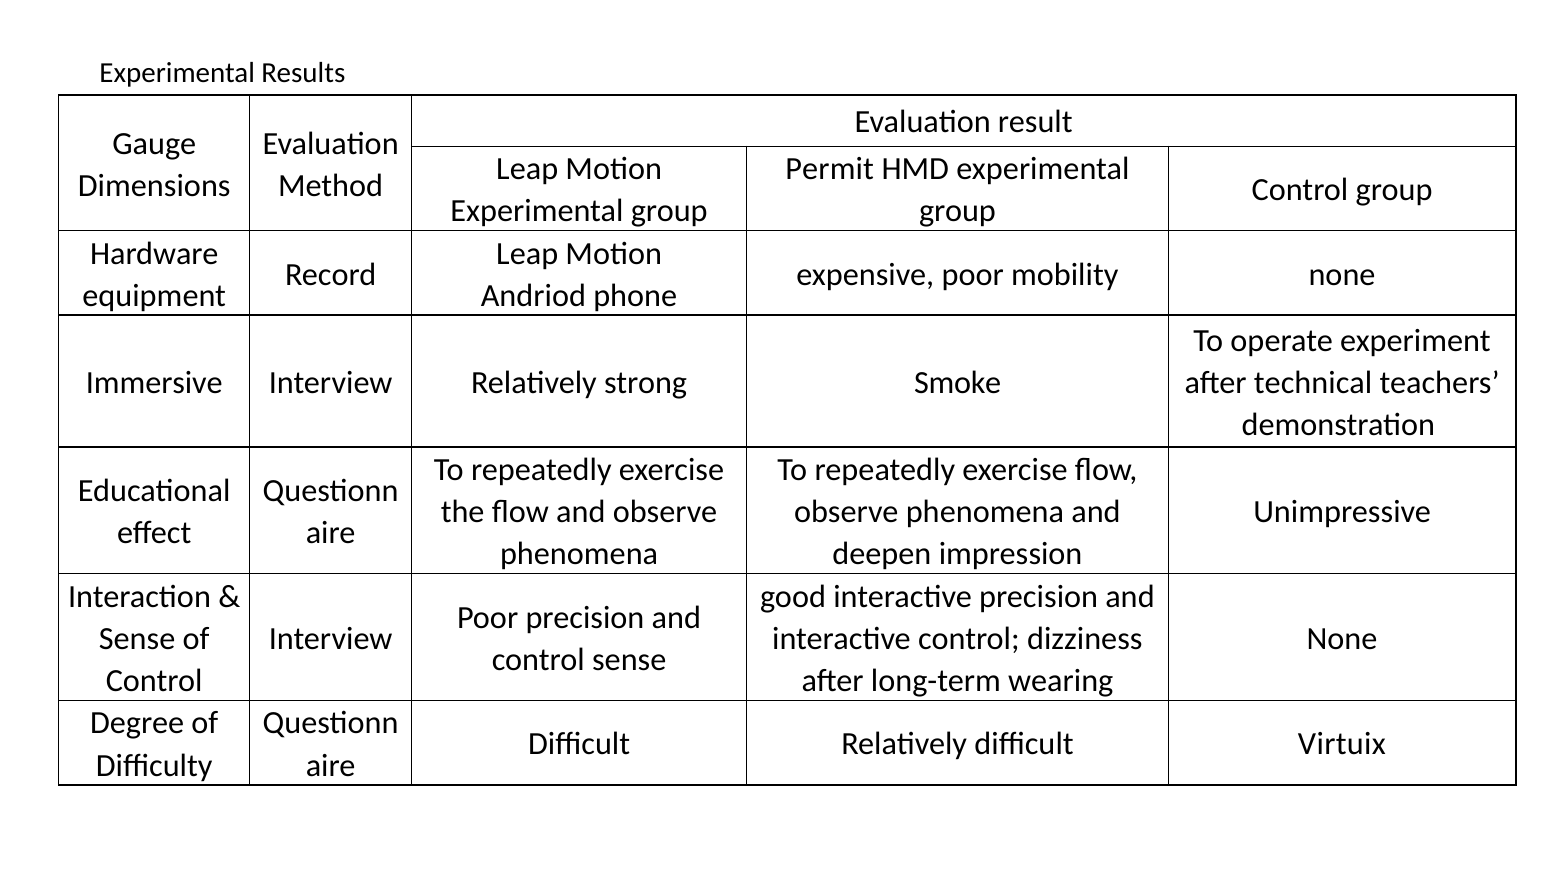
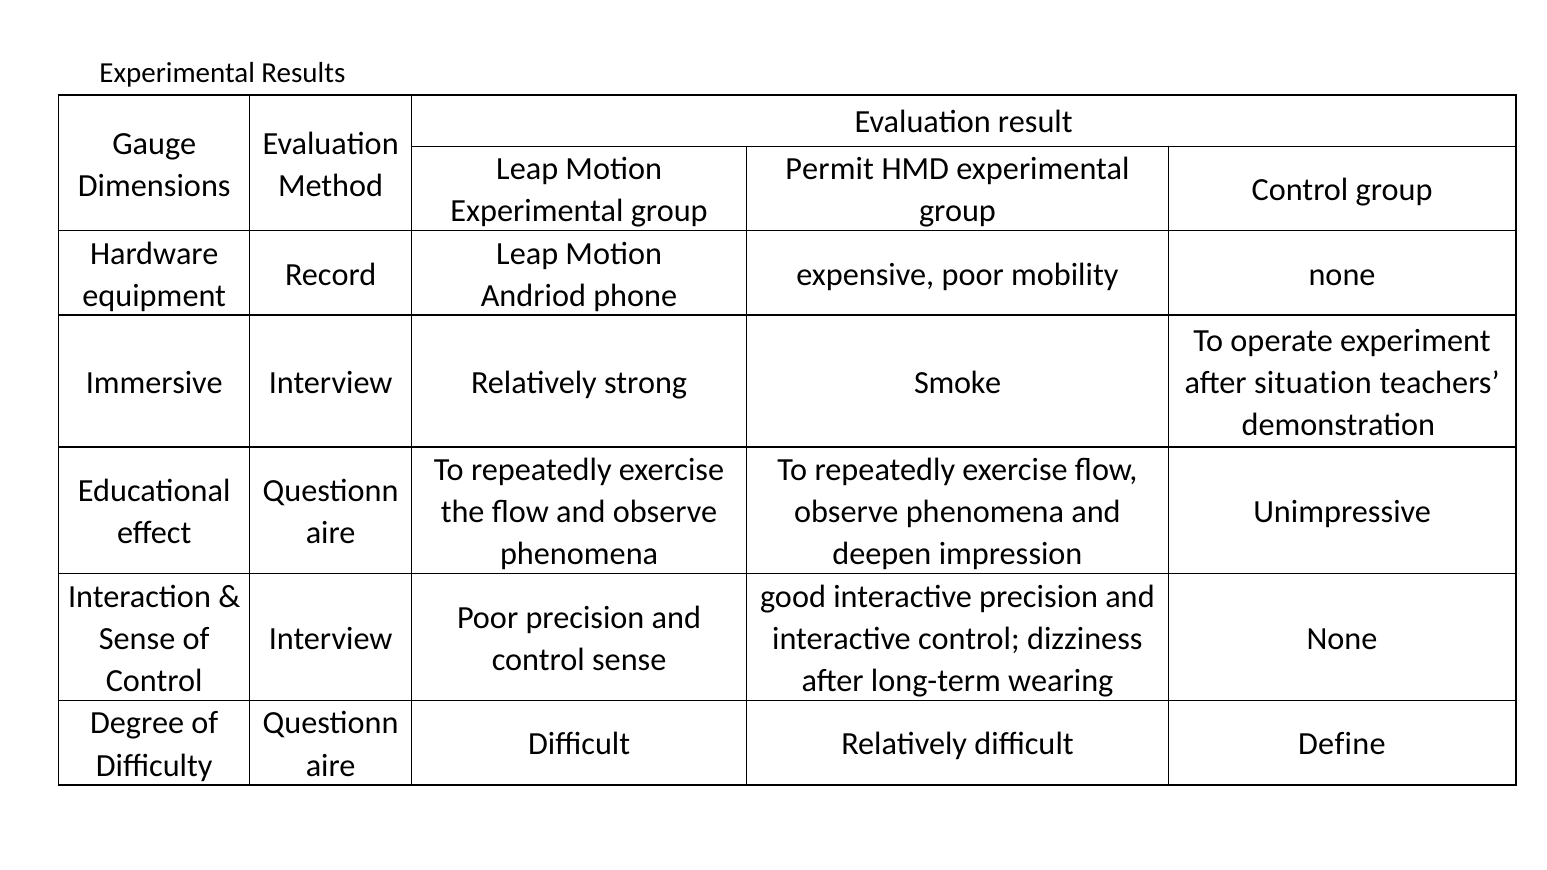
technical: technical -> situation
Virtuix: Virtuix -> Define
